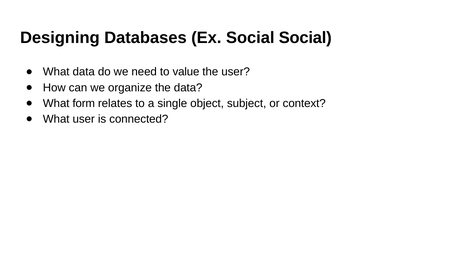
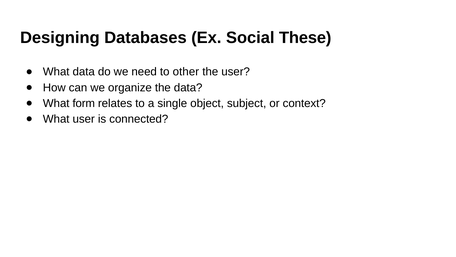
Social Social: Social -> These
value: value -> other
